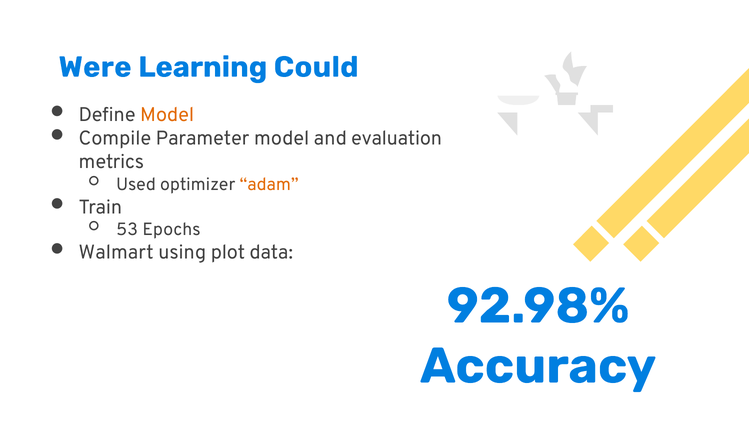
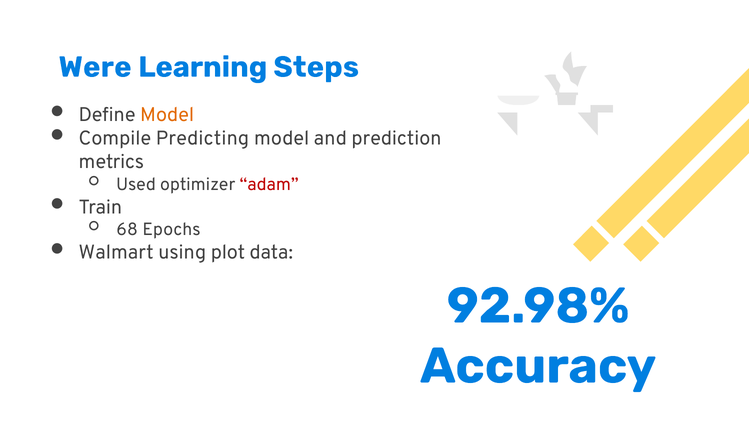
Could: Could -> Steps
Parameter: Parameter -> Predicting
evaluation: evaluation -> prediction
adam colour: orange -> red
53: 53 -> 68
